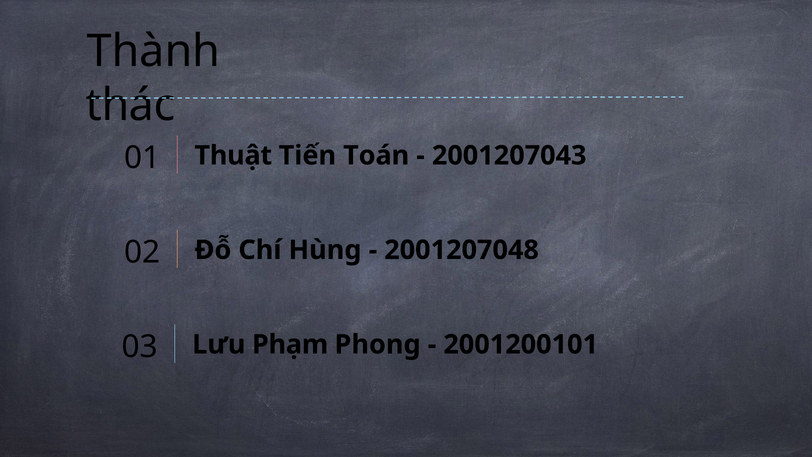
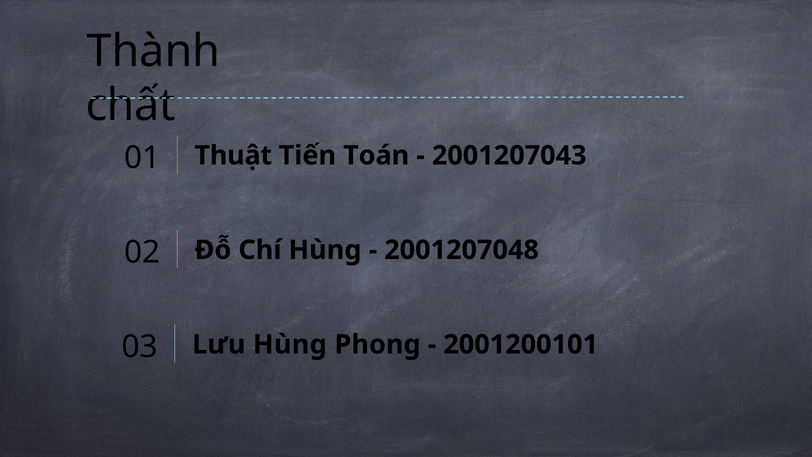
thác: thác -> chất
Lưu Phạm: Phạm -> Hùng
